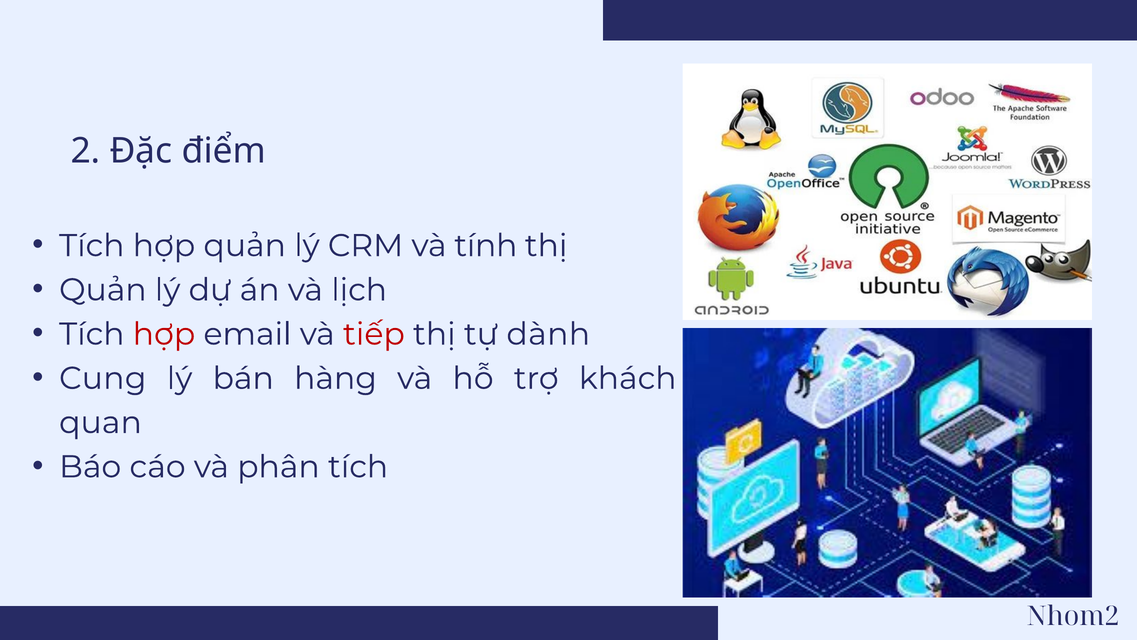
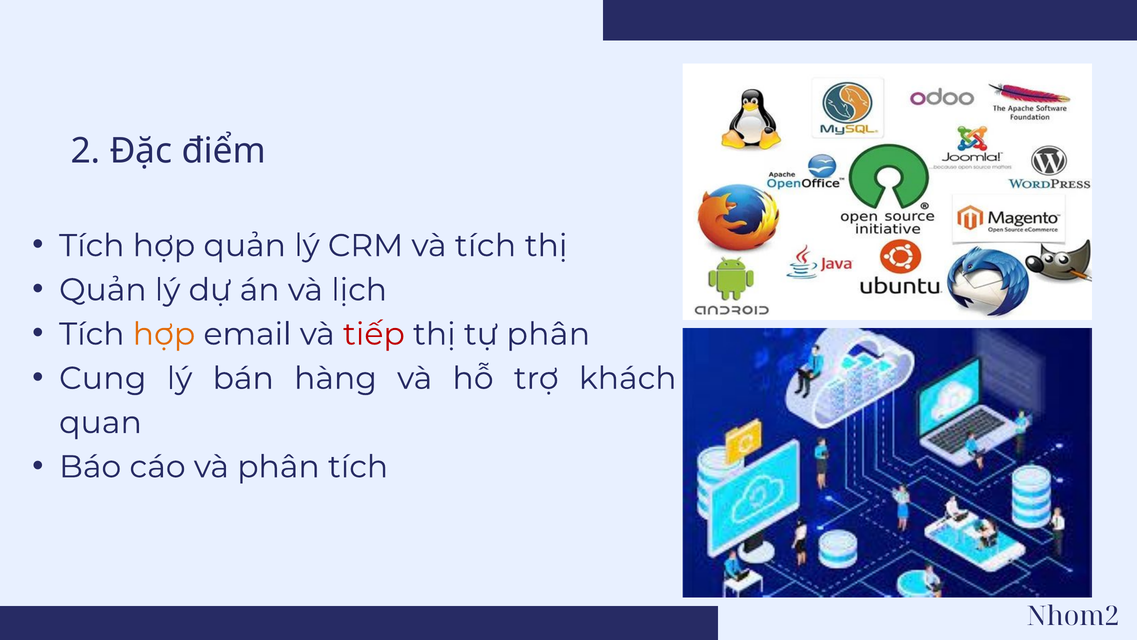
và tính: tính -> tích
hợp at (164, 334) colour: red -> orange
tự dành: dành -> phân
